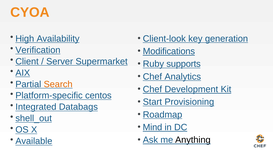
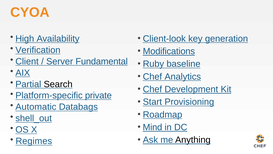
Supermarket: Supermarket -> Fundamental
supports: supports -> baseline
Search colour: orange -> black
centos: centos -> private
Integrated: Integrated -> Automatic
Available: Available -> Regimes
